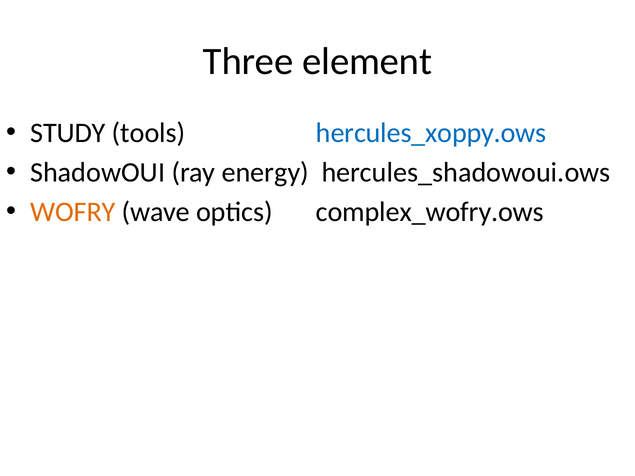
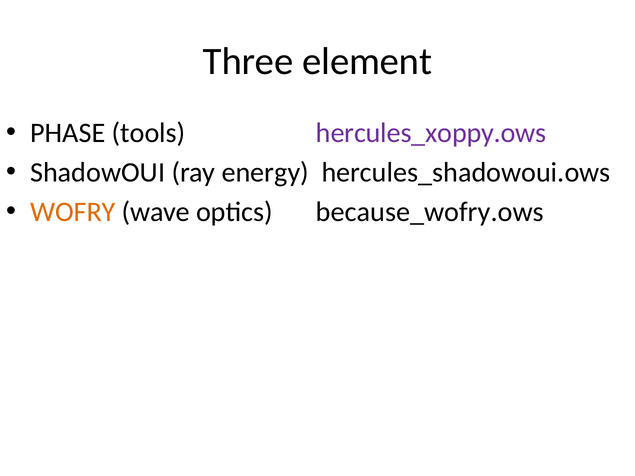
STUDY: STUDY -> PHASE
hercules_xoppy.ows colour: blue -> purple
complex_wofry.ows: complex_wofry.ows -> because_wofry.ows
